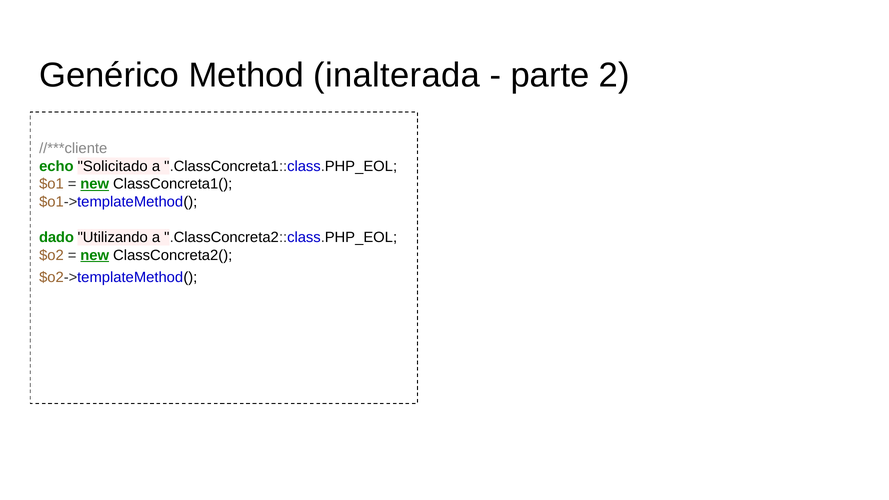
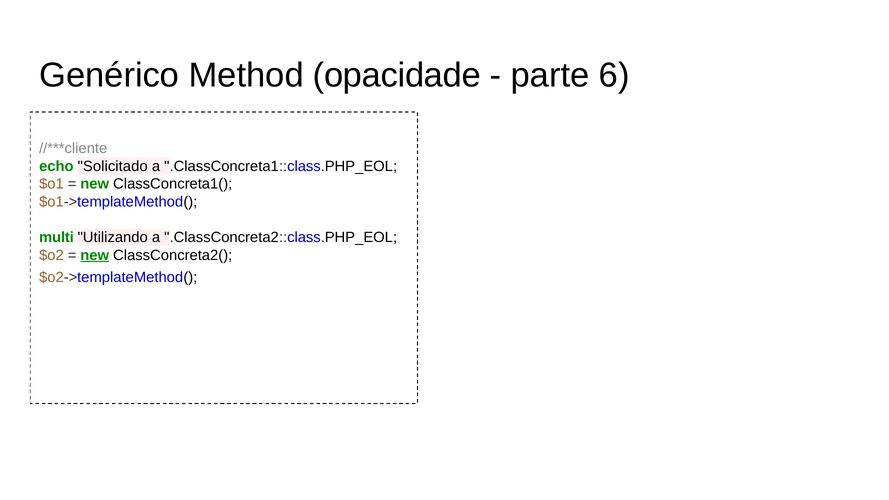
inalterada: inalterada -> opacidade
2: 2 -> 6
new at (95, 184) underline: present -> none
dado: dado -> multi
